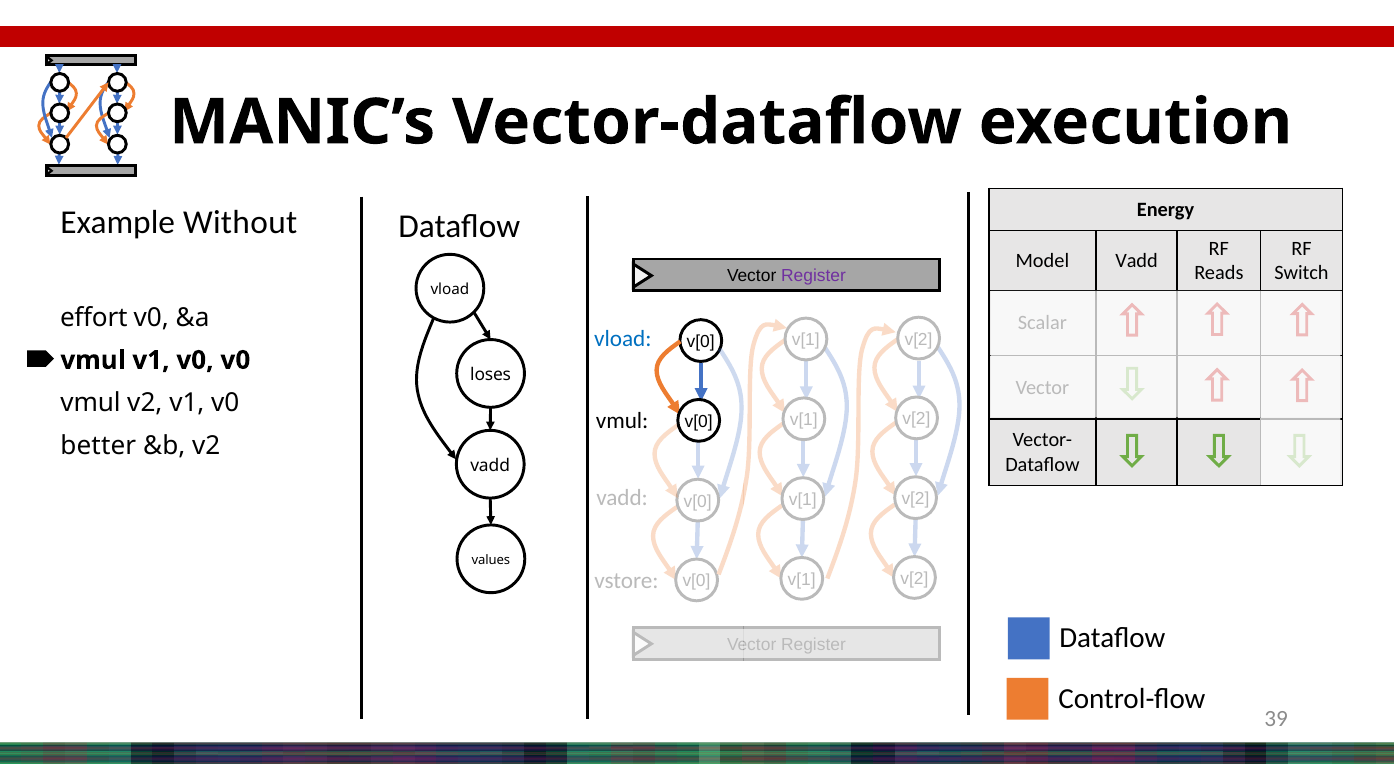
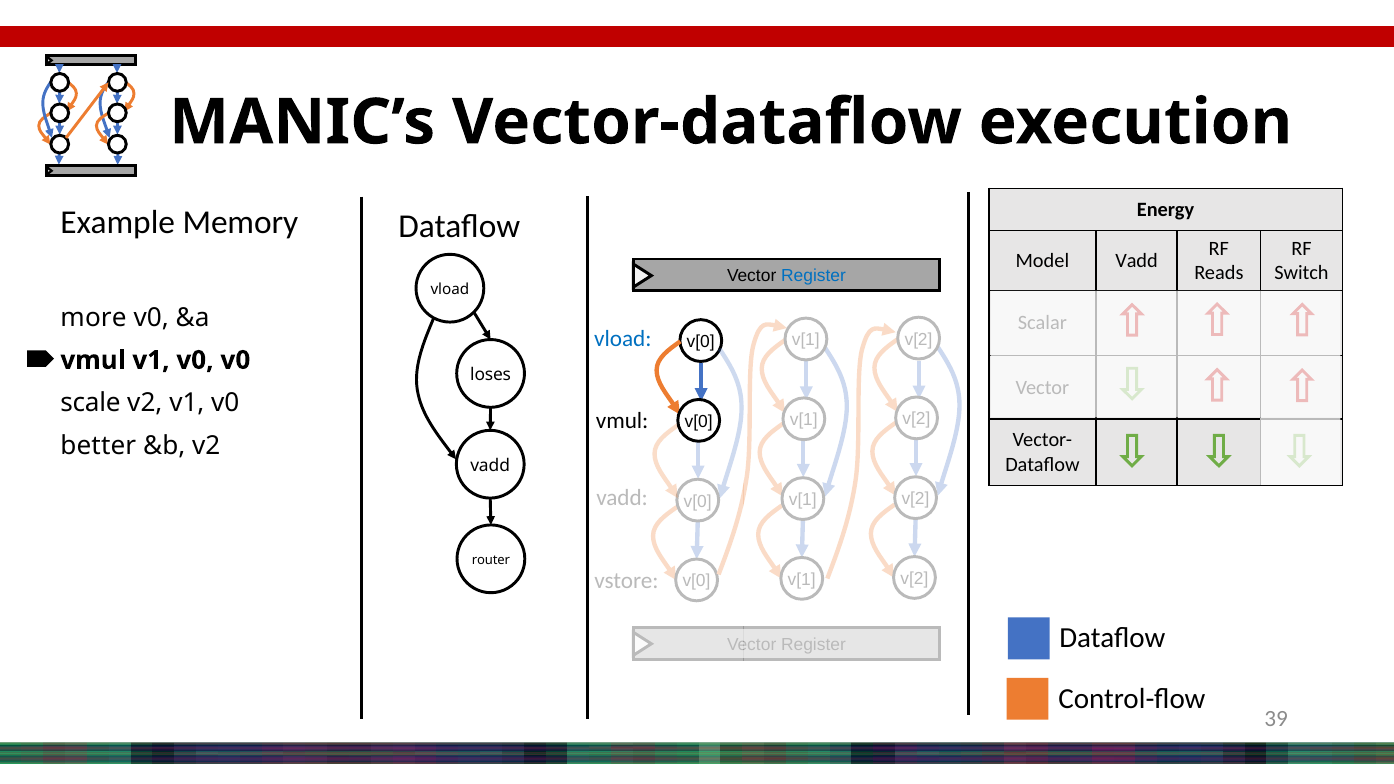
Without: Without -> Memory
Register at (814, 276) colour: purple -> blue
effort: effort -> more
vmul at (90, 403): vmul -> scale
values: values -> router
